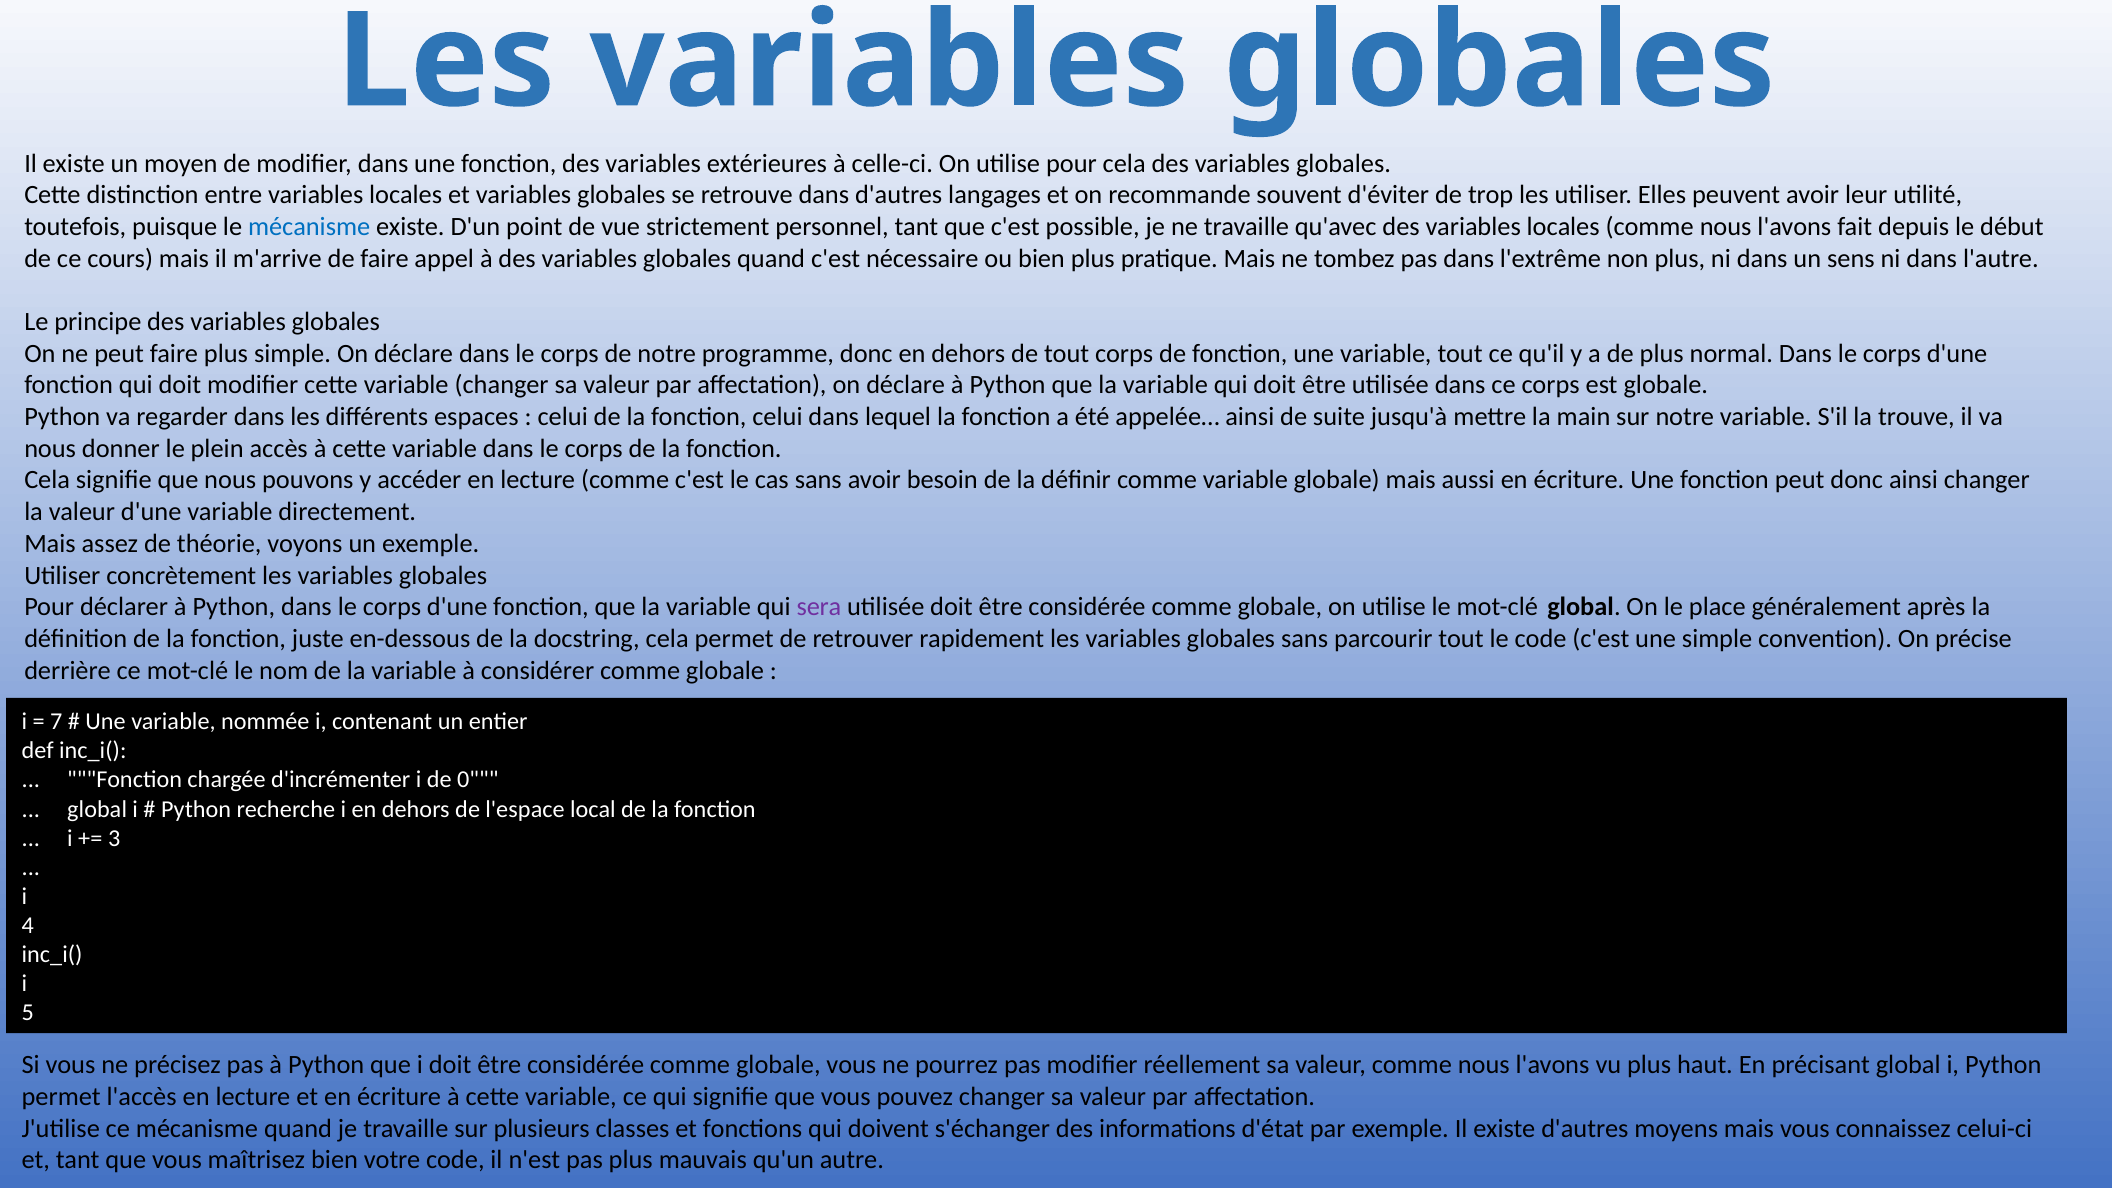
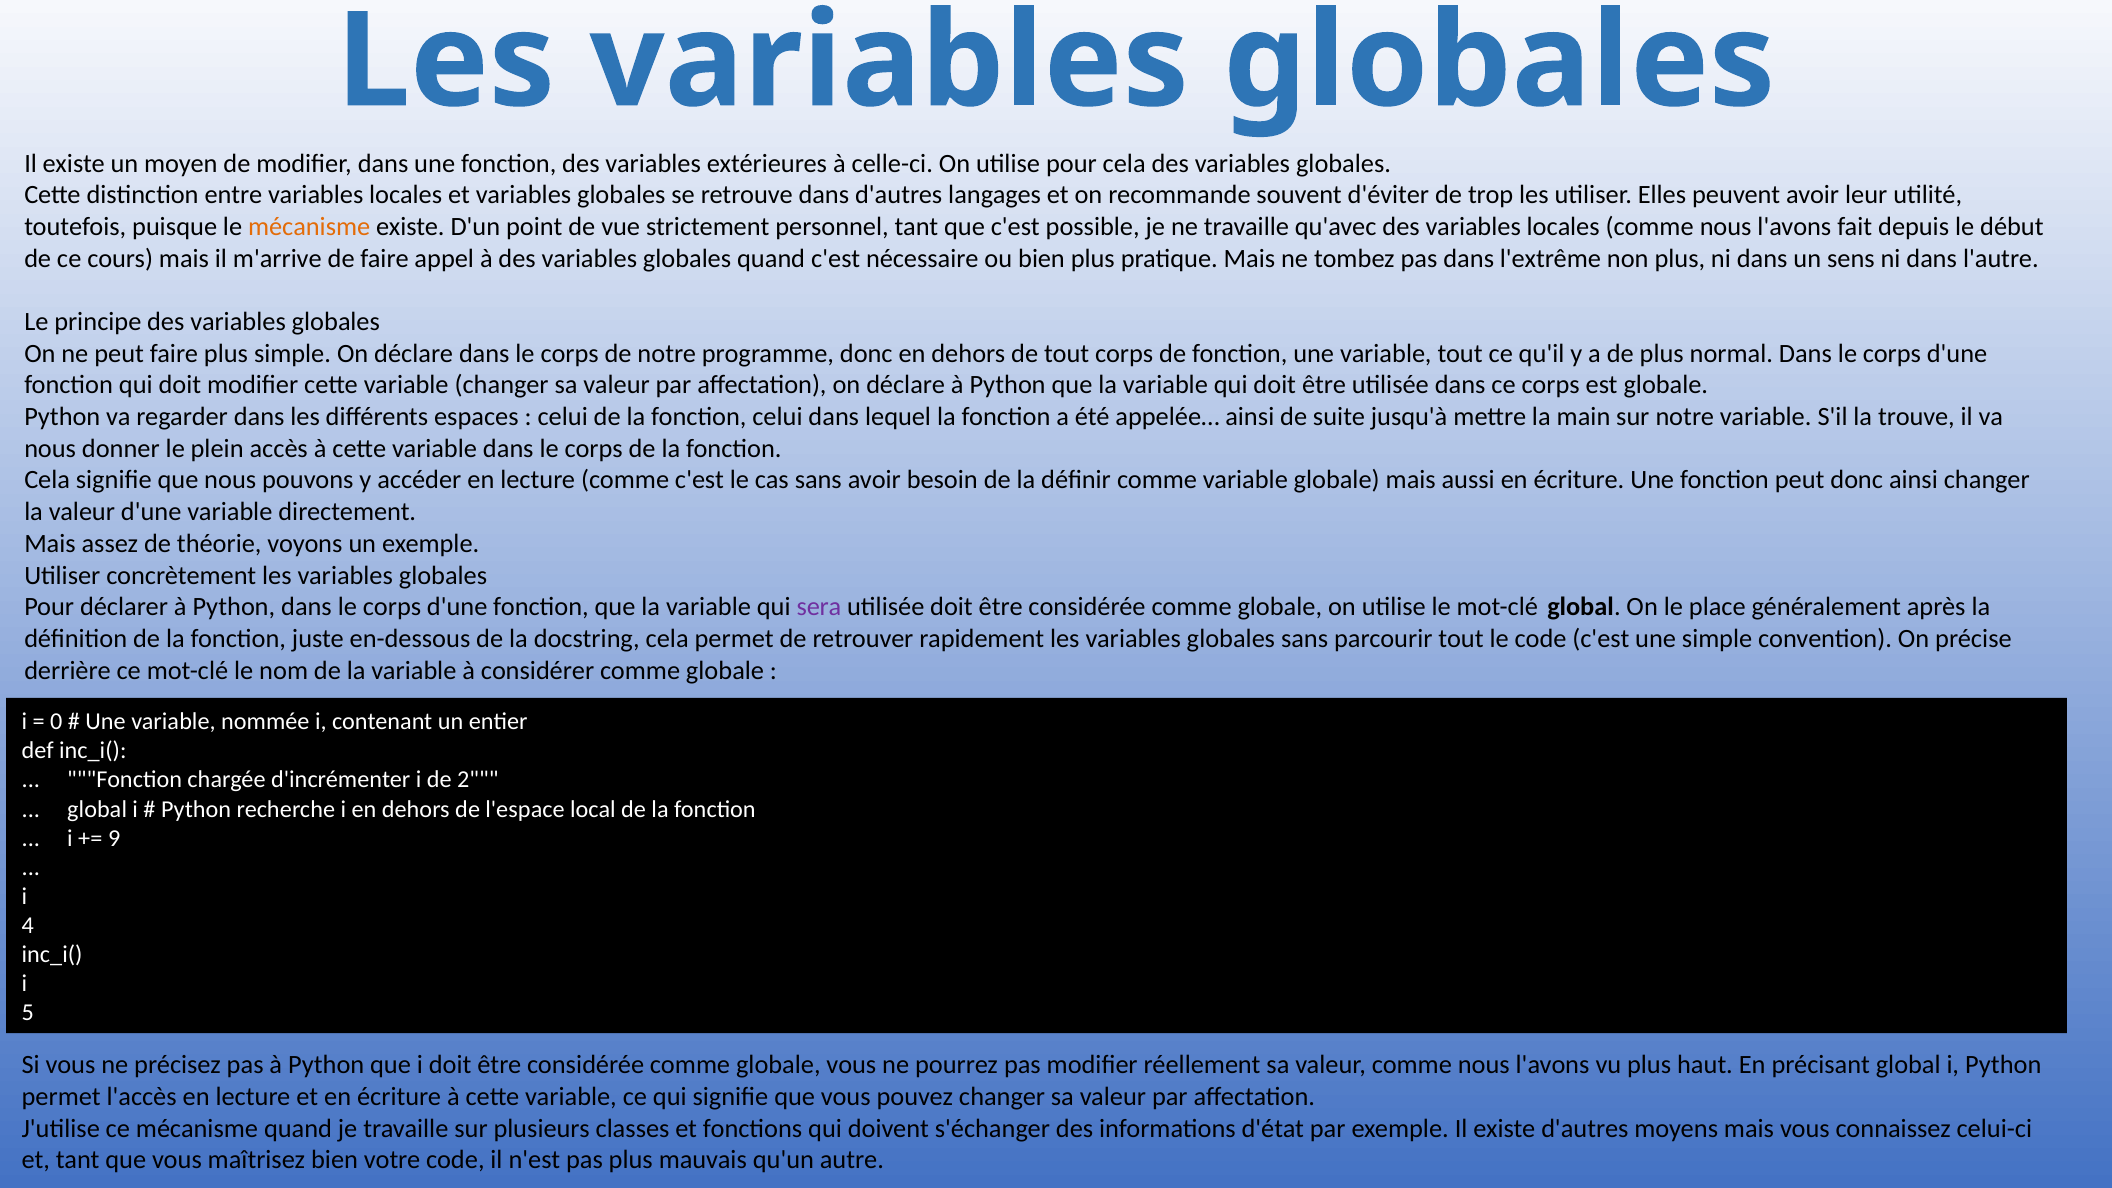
mécanisme at (309, 227) colour: blue -> orange
7: 7 -> 0
0: 0 -> 2
3: 3 -> 9
